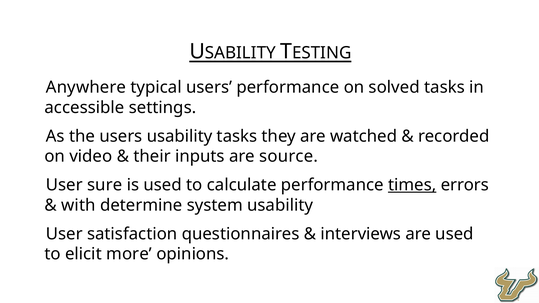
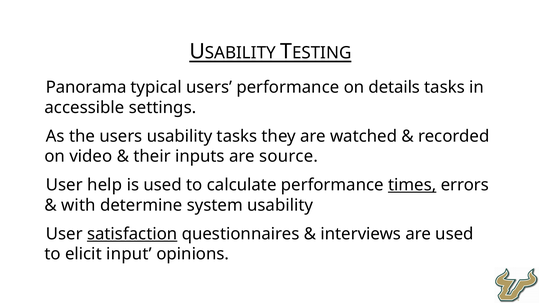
Anywhere: Anywhere -> Panorama
solved: solved -> details
sure: sure -> help
satisfaction underline: none -> present
more: more -> input
